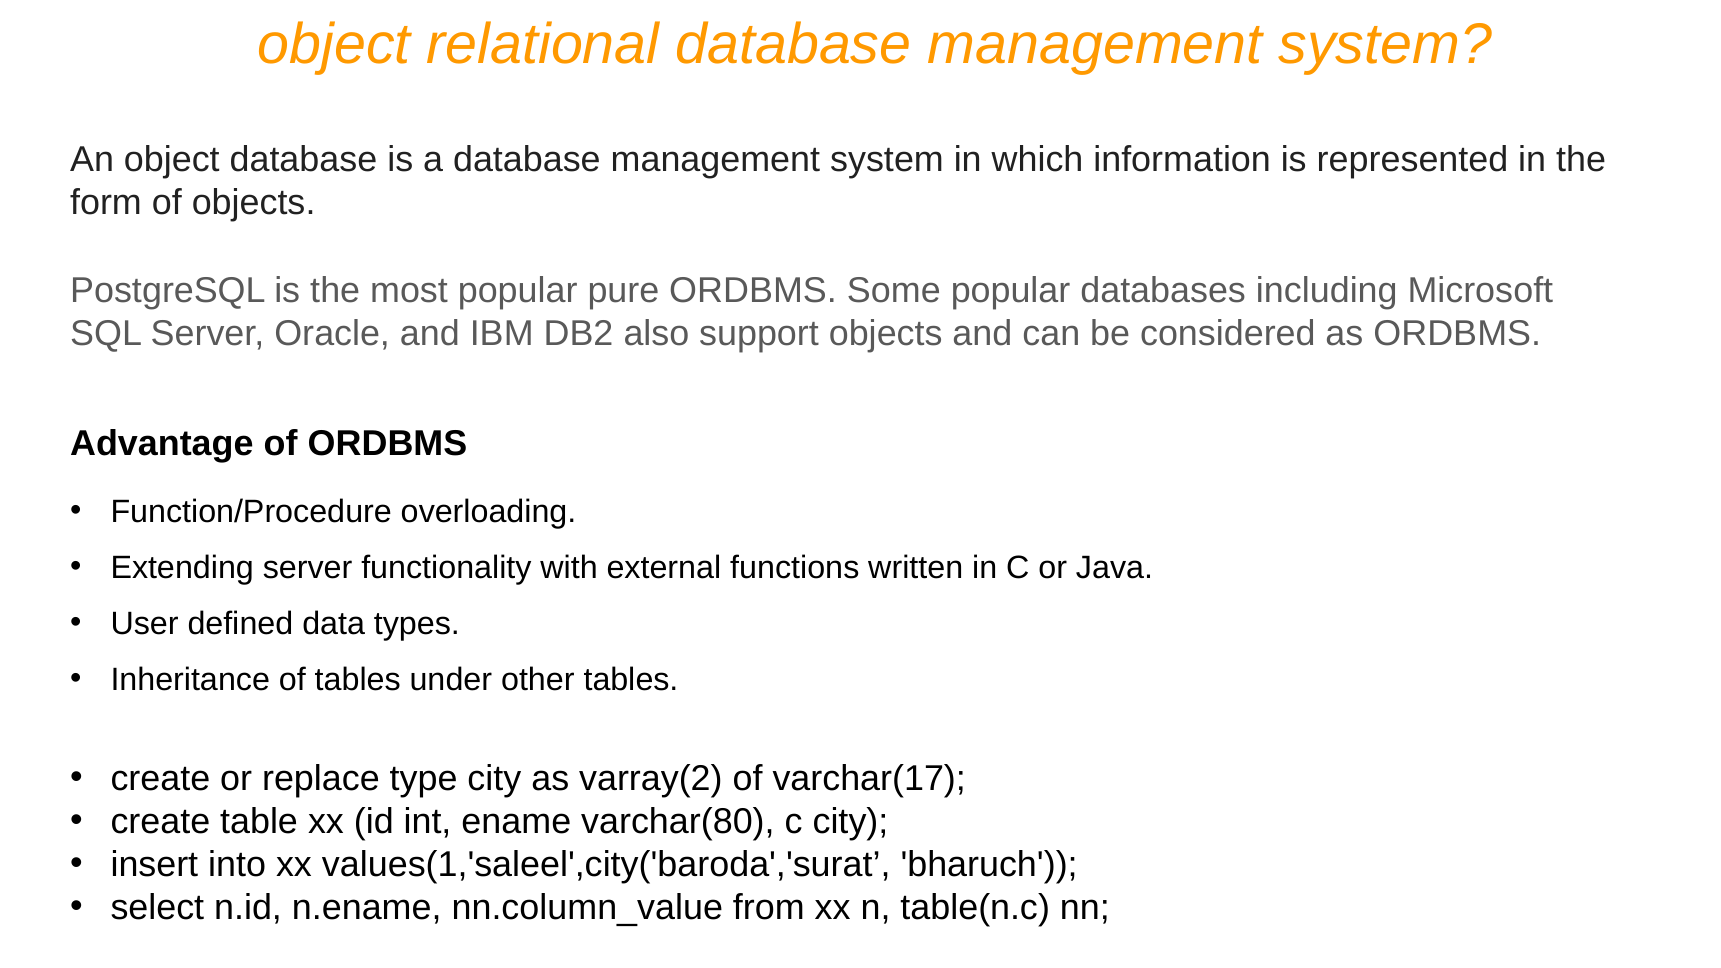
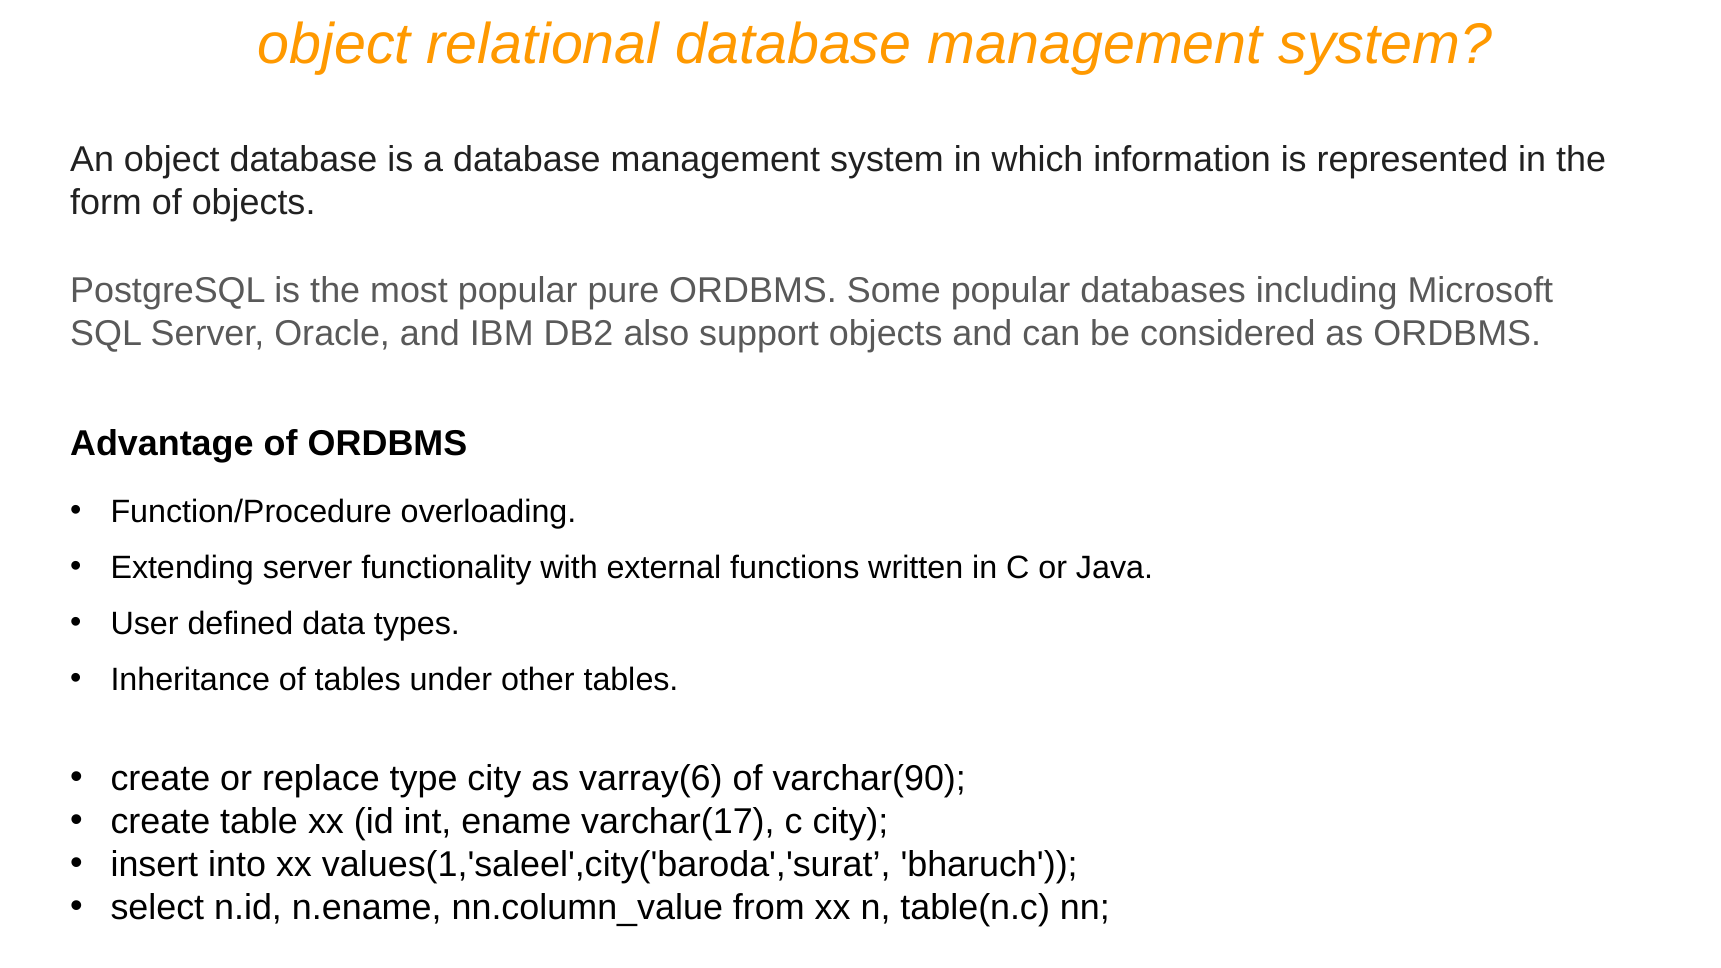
varray(2: varray(2 -> varray(6
varchar(17: varchar(17 -> varchar(90
varchar(80: varchar(80 -> varchar(17
